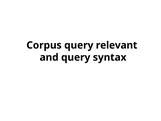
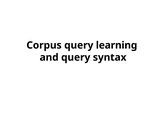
relevant: relevant -> learning
